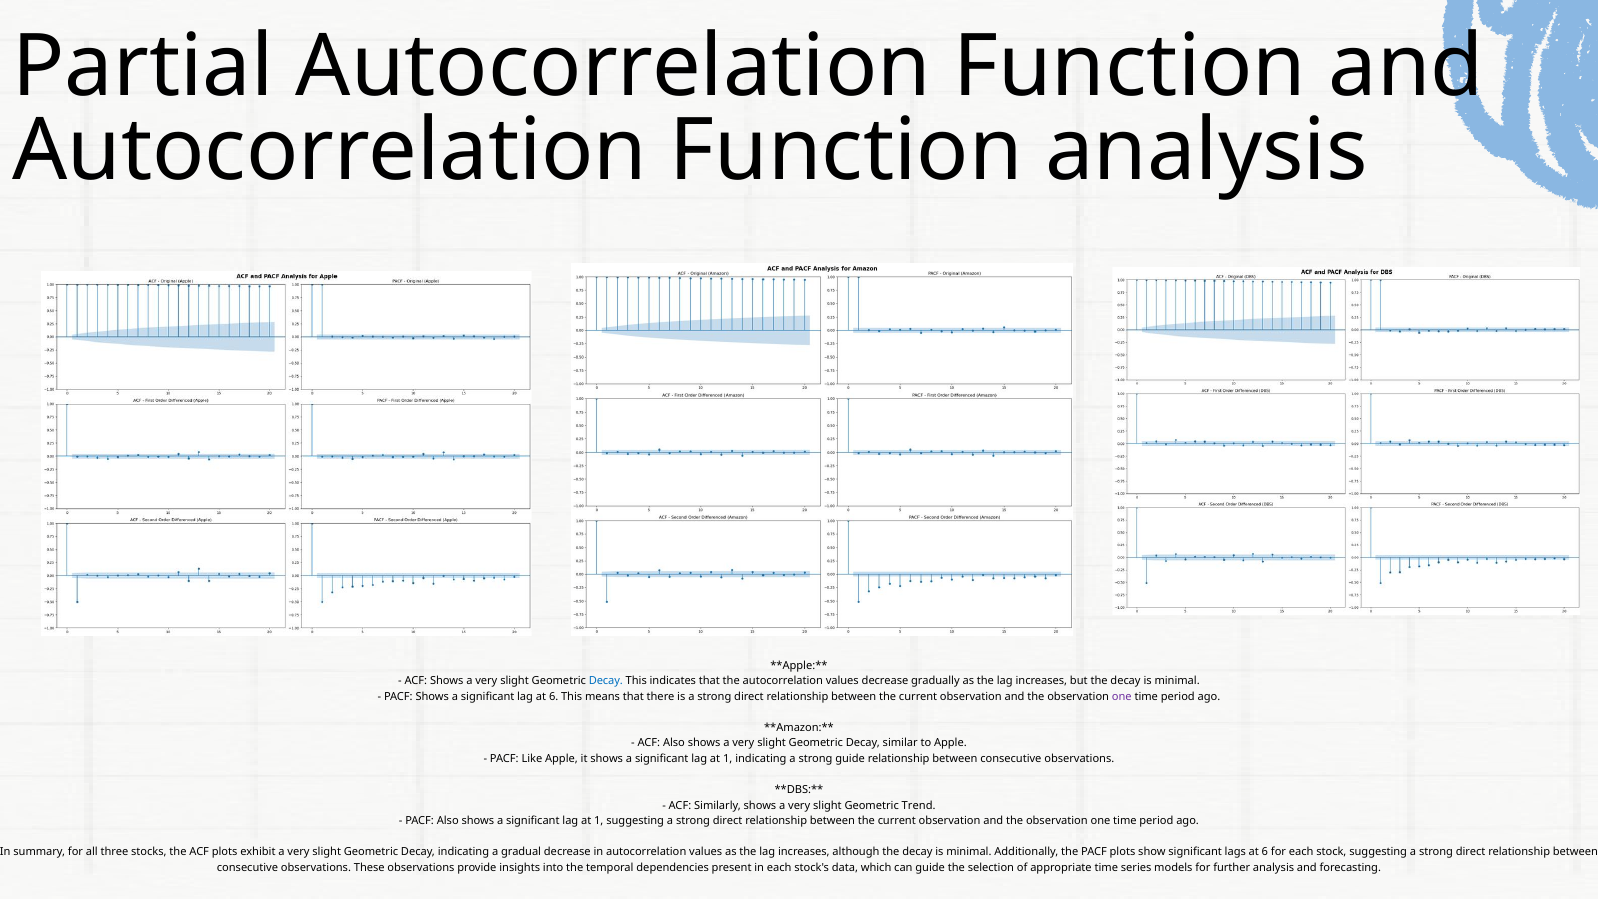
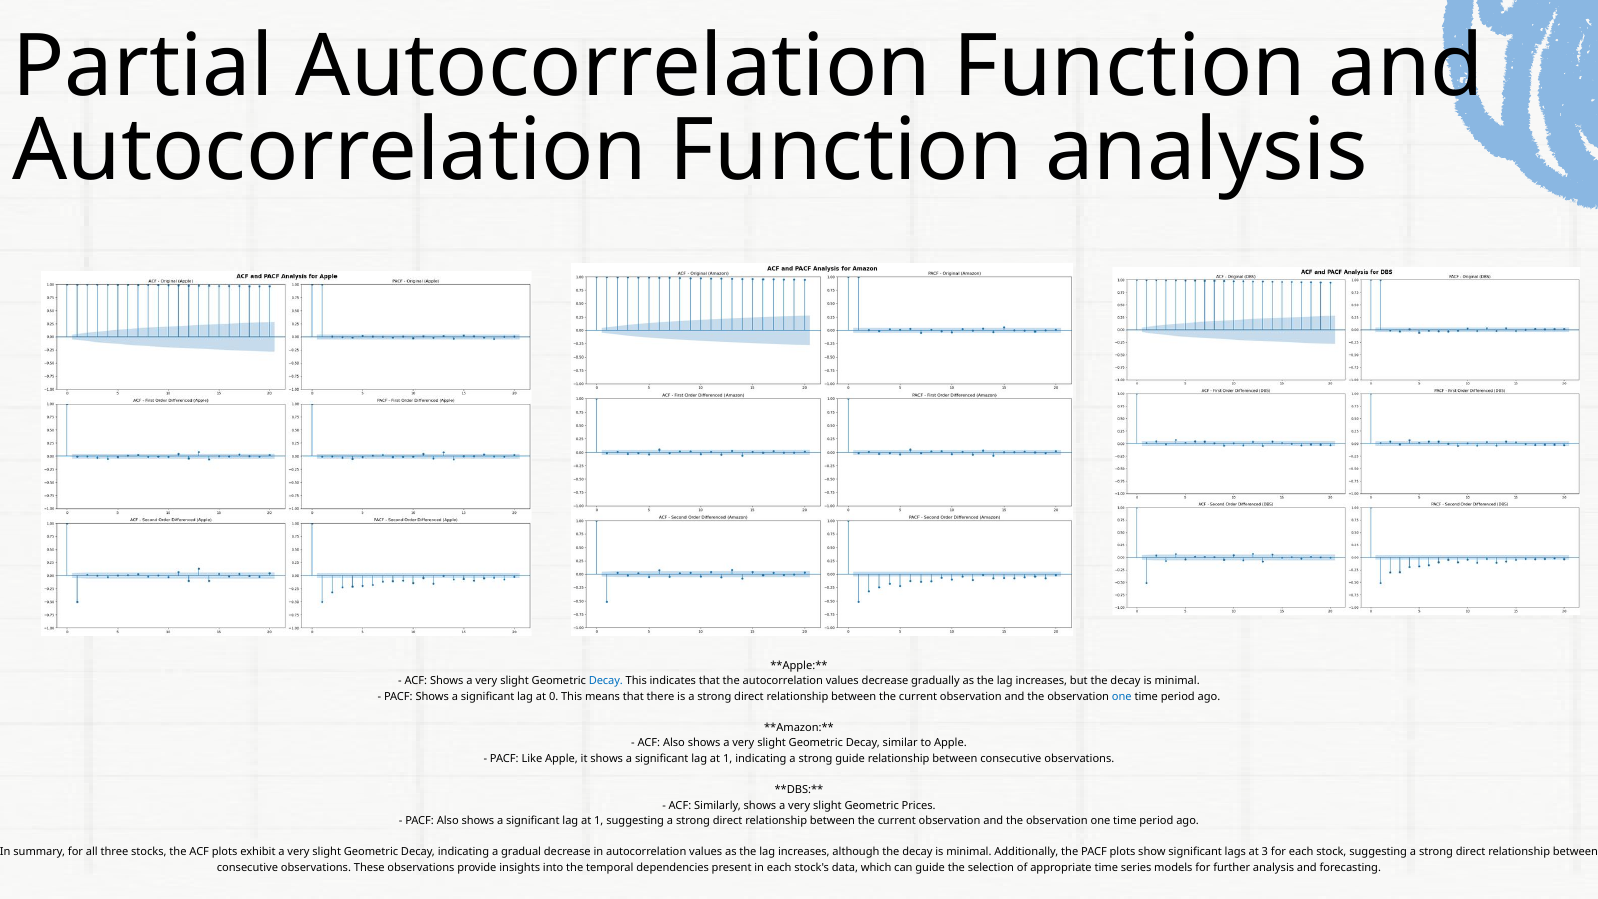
lag at 6: 6 -> 0
one at (1122, 697) colour: purple -> blue
Trend: Trend -> Prices
lags at 6: 6 -> 3
